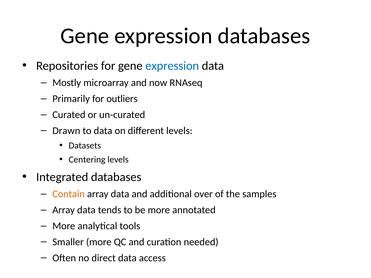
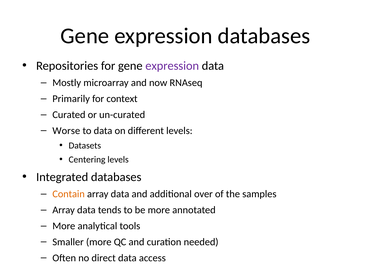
expression at (172, 66) colour: blue -> purple
outliers: outliers -> context
Drawn: Drawn -> Worse
